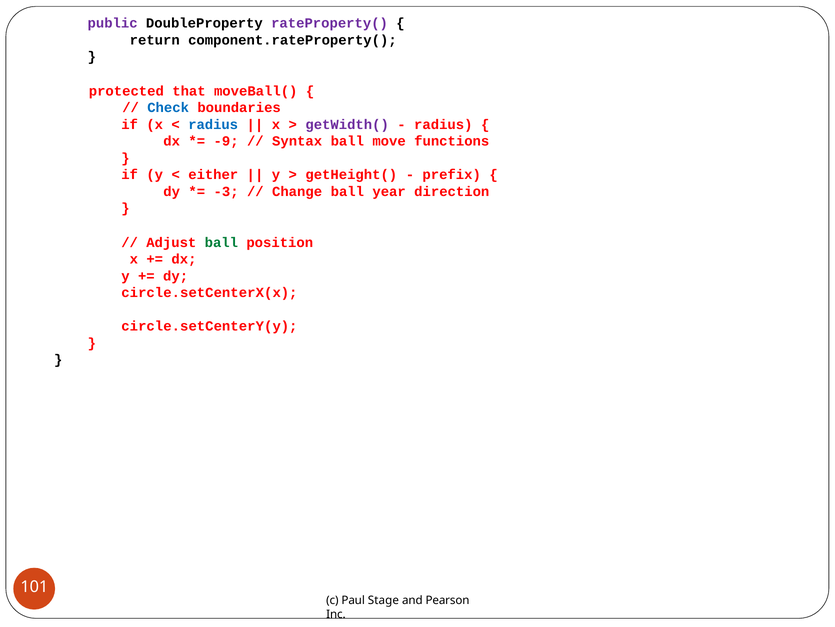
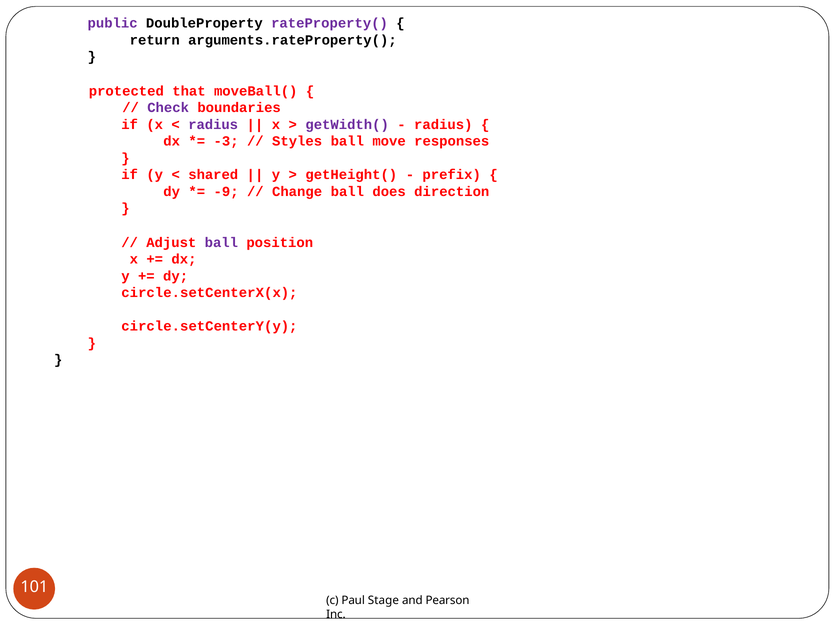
component.rateProperty(: component.rateProperty( -> arguments.rateProperty(
Check colour: blue -> purple
radius at (213, 124) colour: blue -> purple
-9: -9 -> -3
Syntax: Syntax -> Styles
functions: functions -> responses
either: either -> shared
-3: -3 -> -9
year: year -> does
ball at (221, 242) colour: green -> purple
